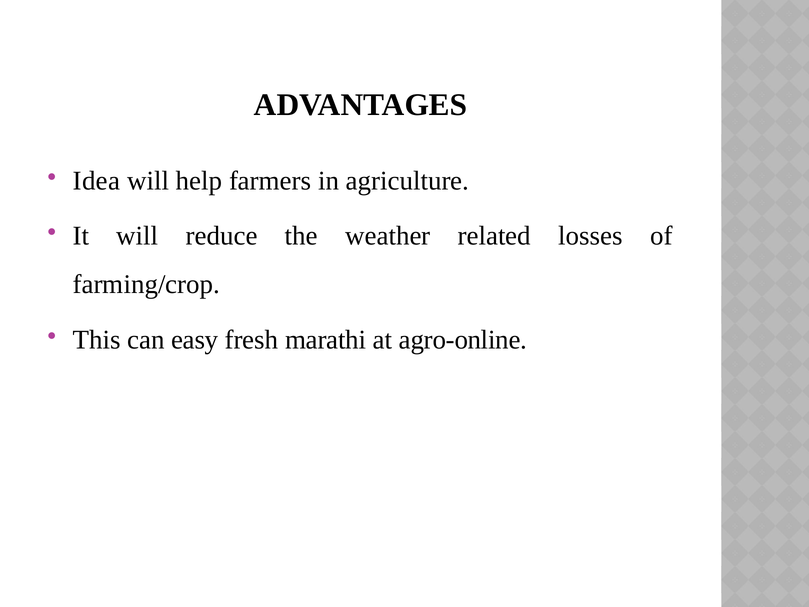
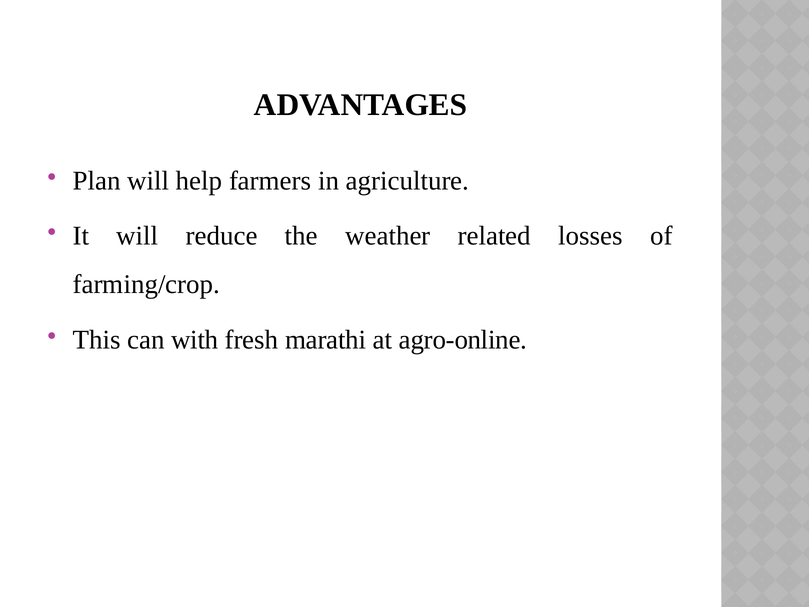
Idea: Idea -> Plan
easy: easy -> with
